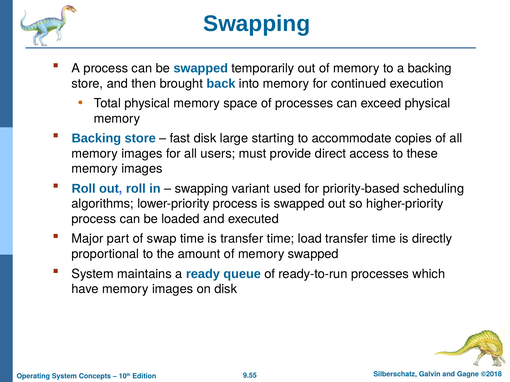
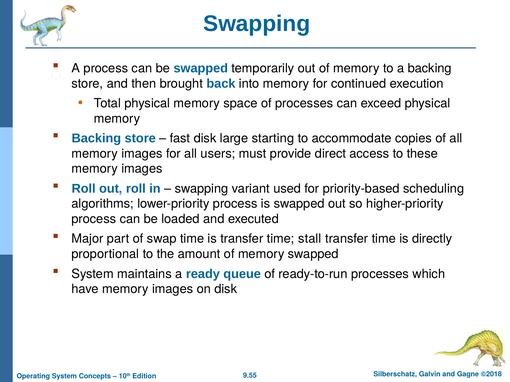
load: load -> stall
